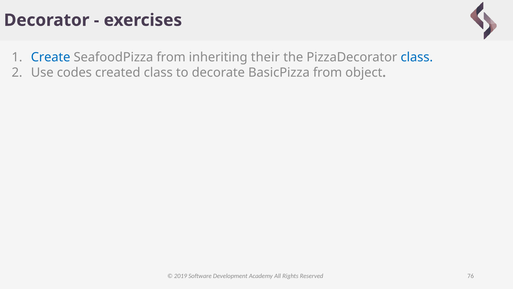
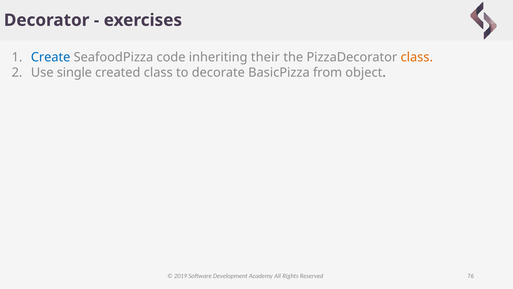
SeafoodPizza from: from -> code
class at (417, 57) colour: blue -> orange
codes: codes -> single
